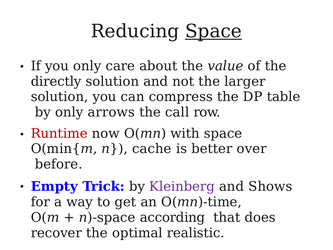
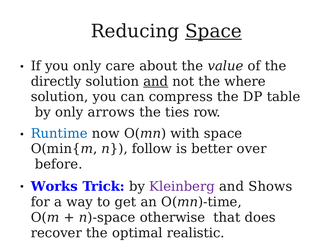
and at (156, 81) underline: none -> present
larger: larger -> where
call: call -> ties
Runtime colour: red -> blue
cache: cache -> follow
Empty: Empty -> Works
according: according -> otherwise
